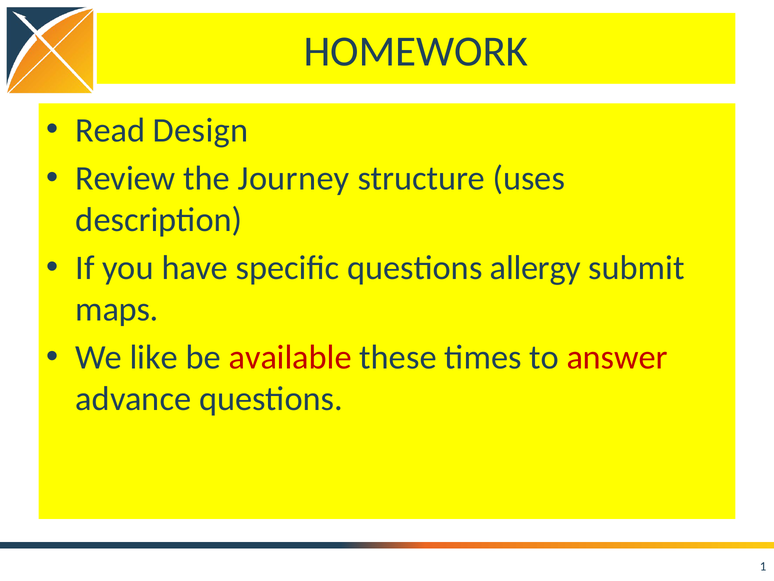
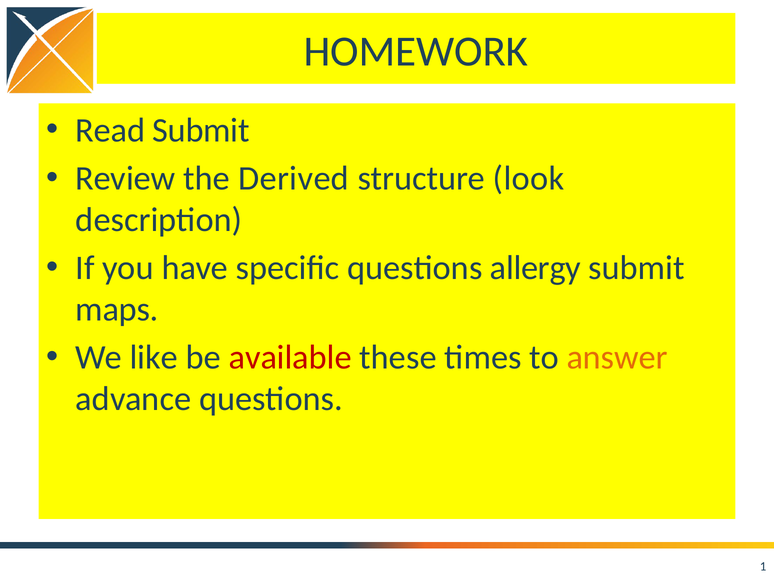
Read Design: Design -> Submit
Journey: Journey -> Derived
uses: uses -> look
answer colour: red -> orange
